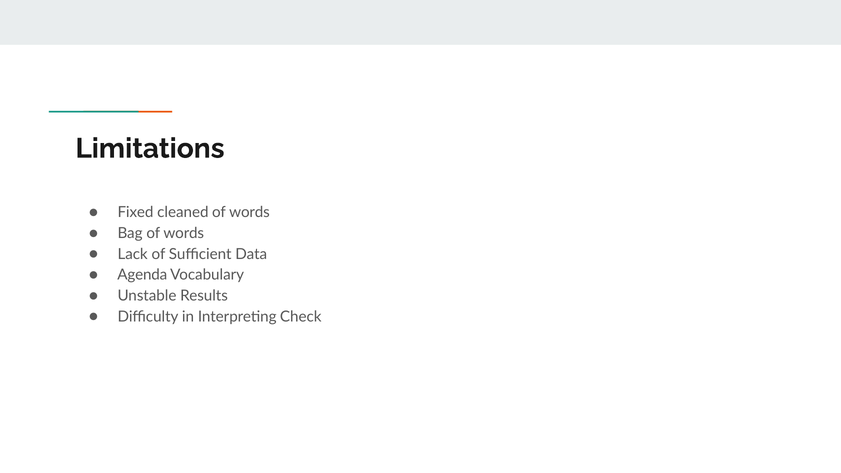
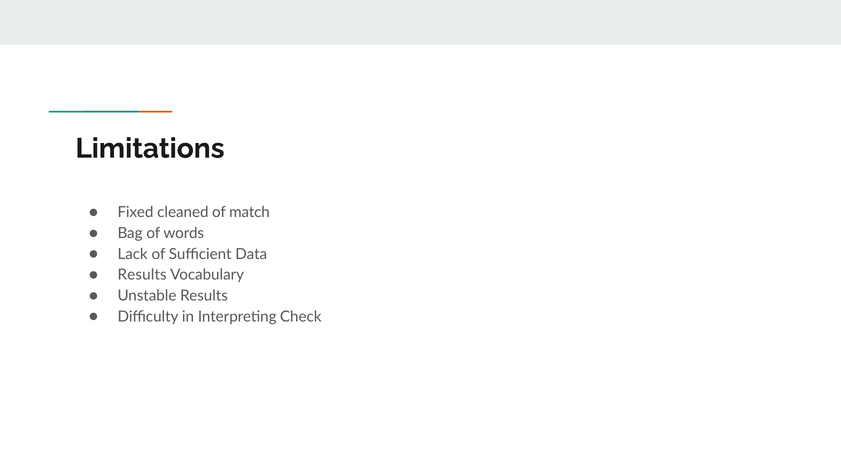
words at (250, 212): words -> match
Agenda at (142, 275): Agenda -> Results
